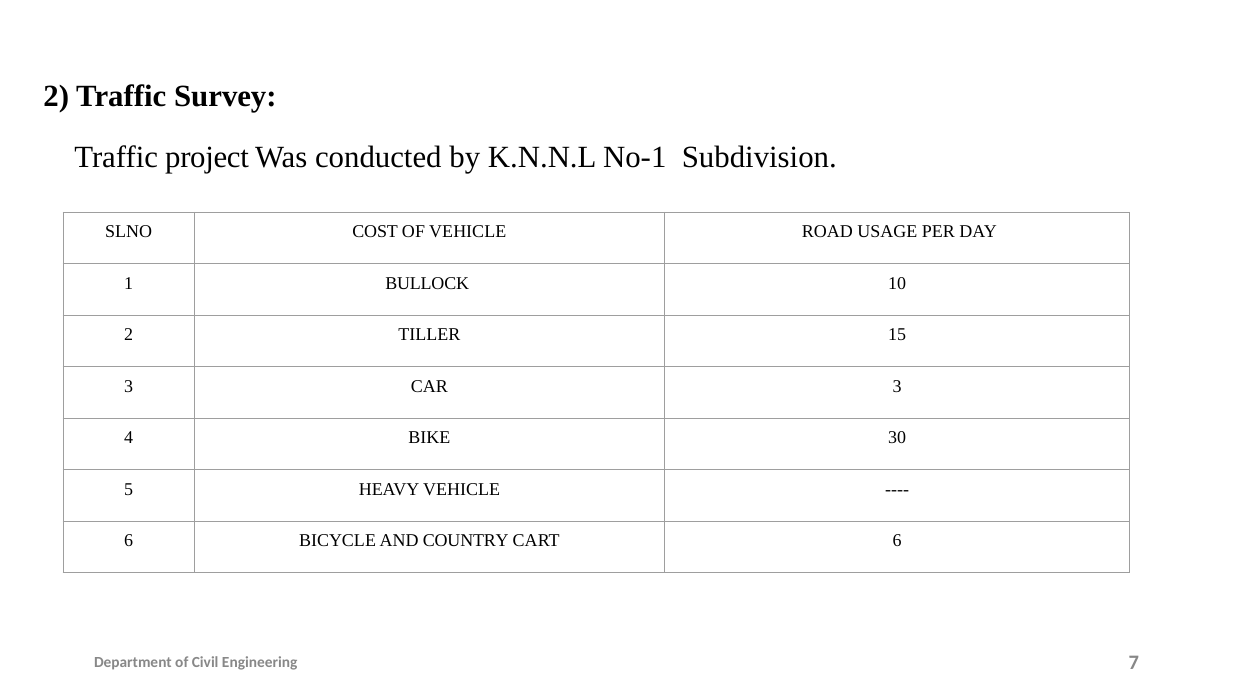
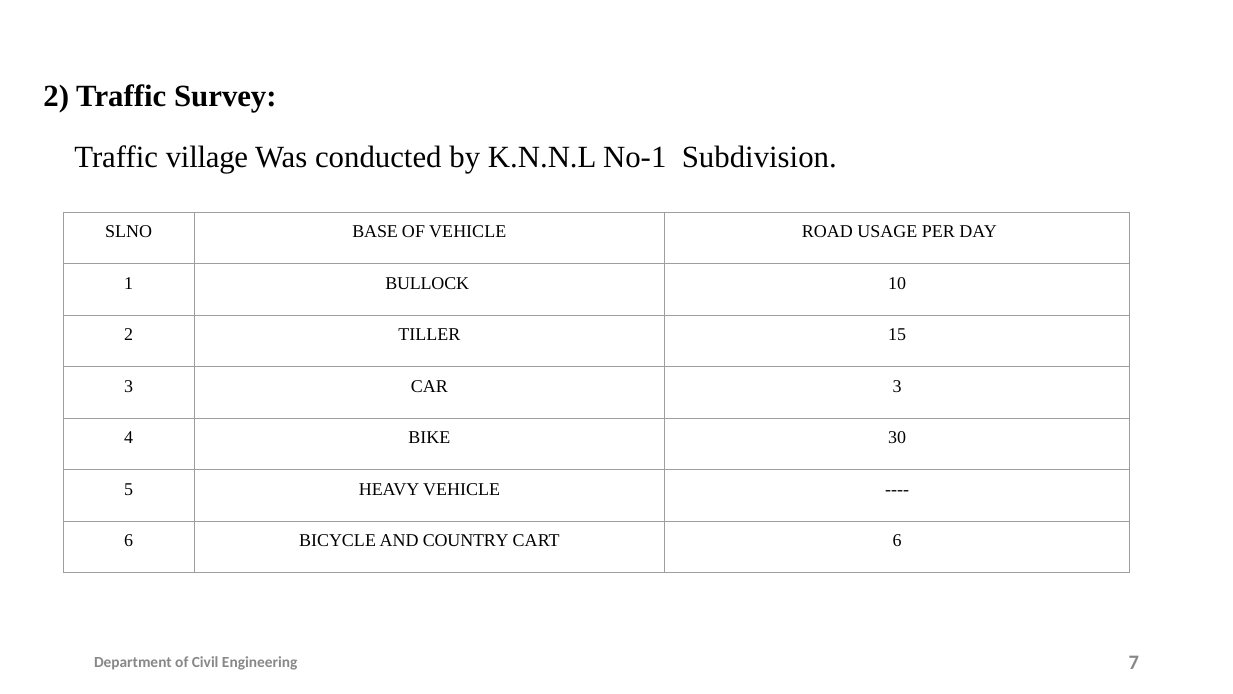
project: project -> village
COST: COST -> BASE
